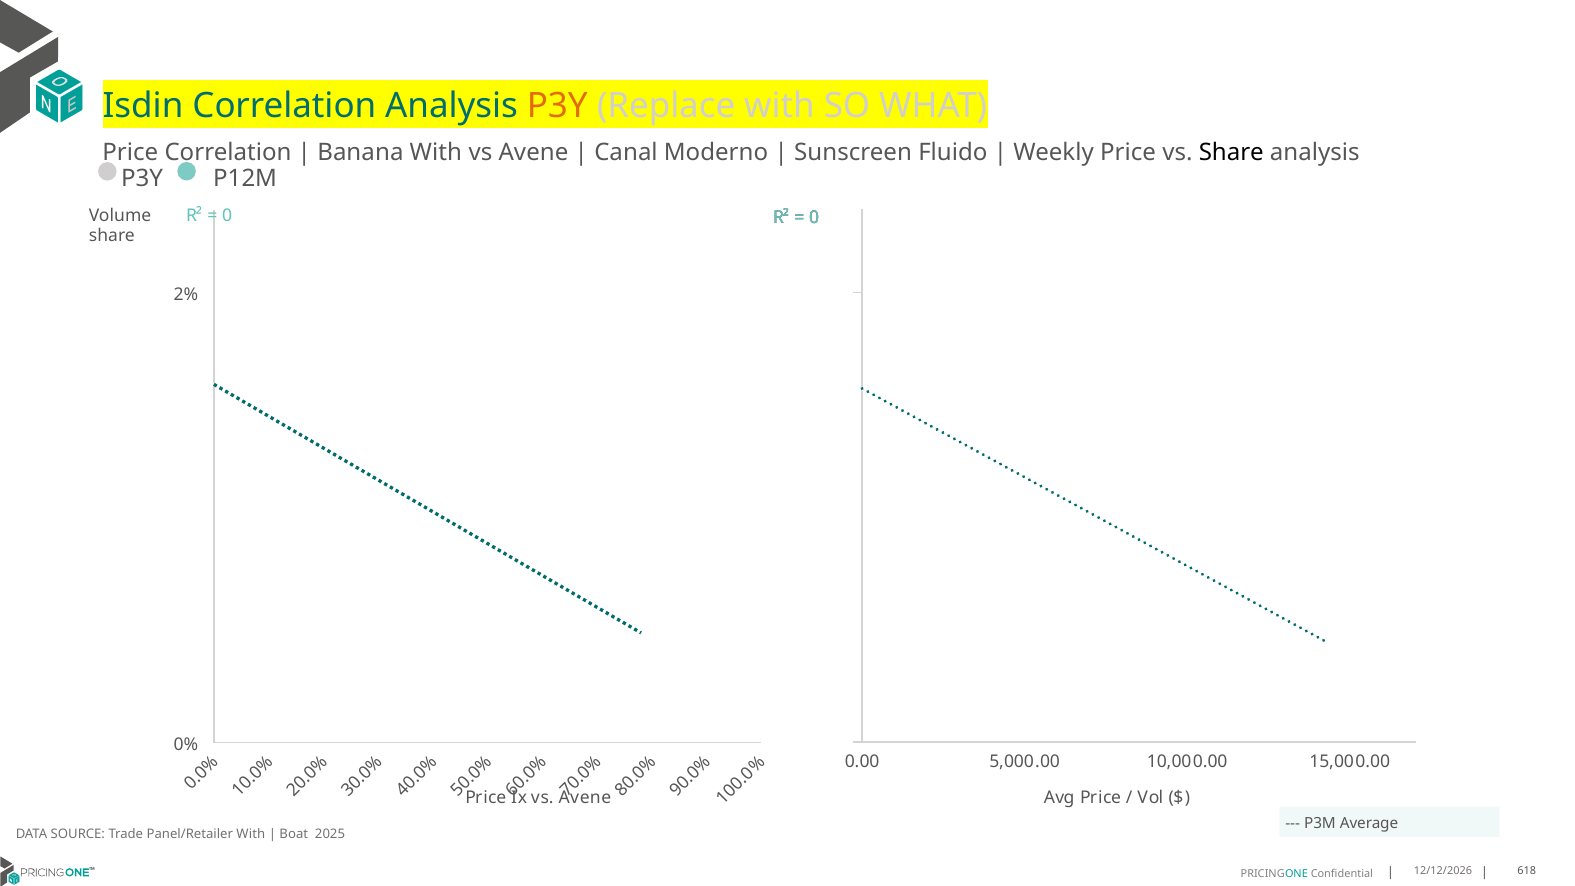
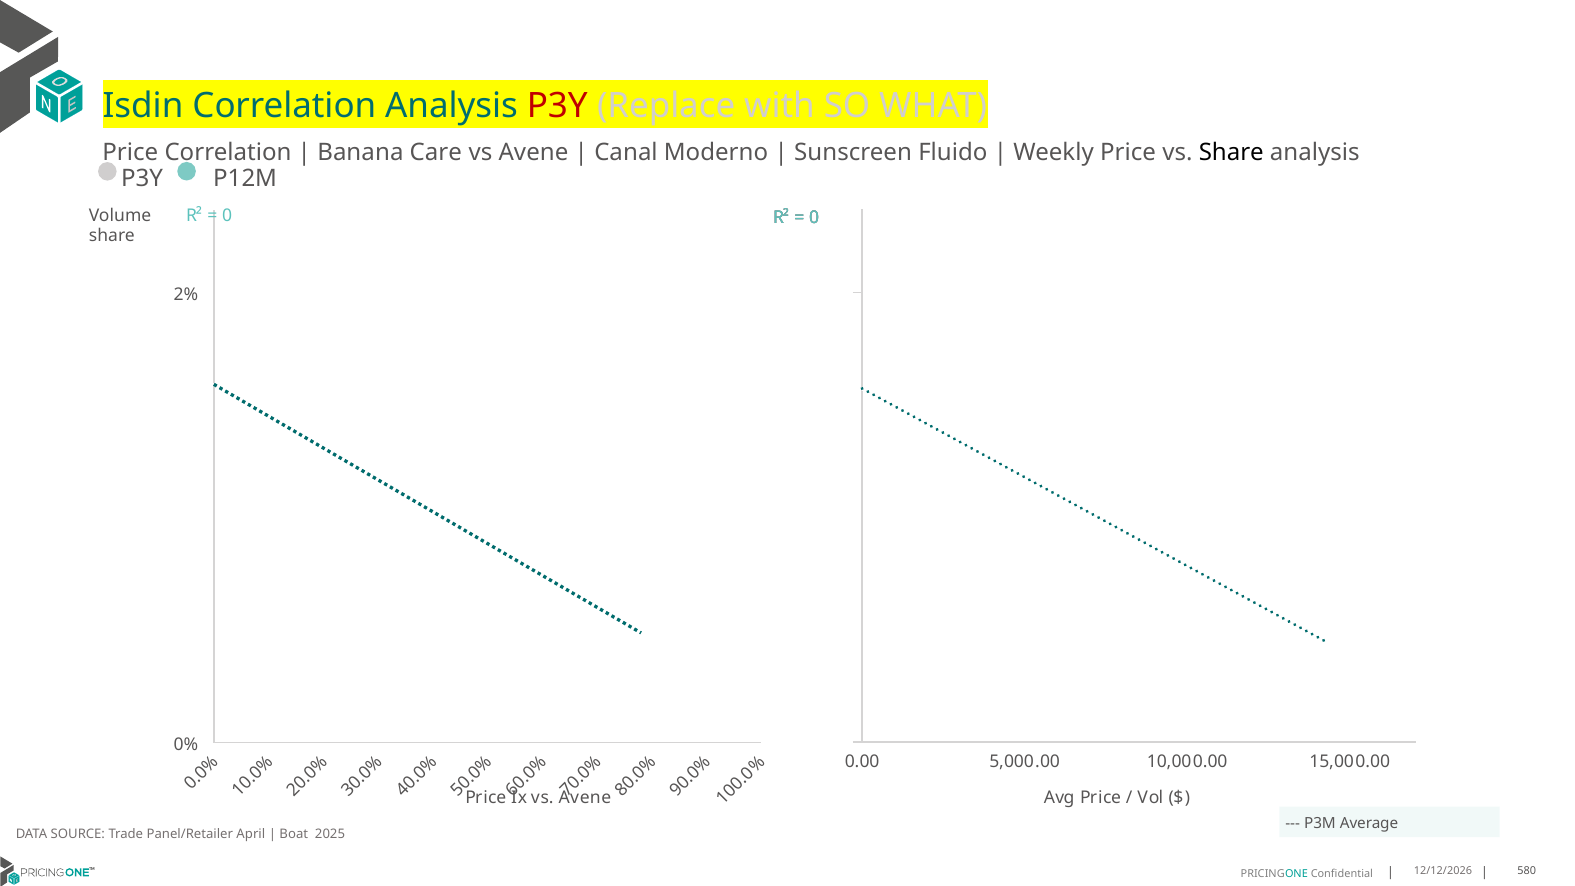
P3Y at (557, 106) colour: orange -> red
Banana With: With -> Care
Panel/Retailer With: With -> April
618: 618 -> 580
